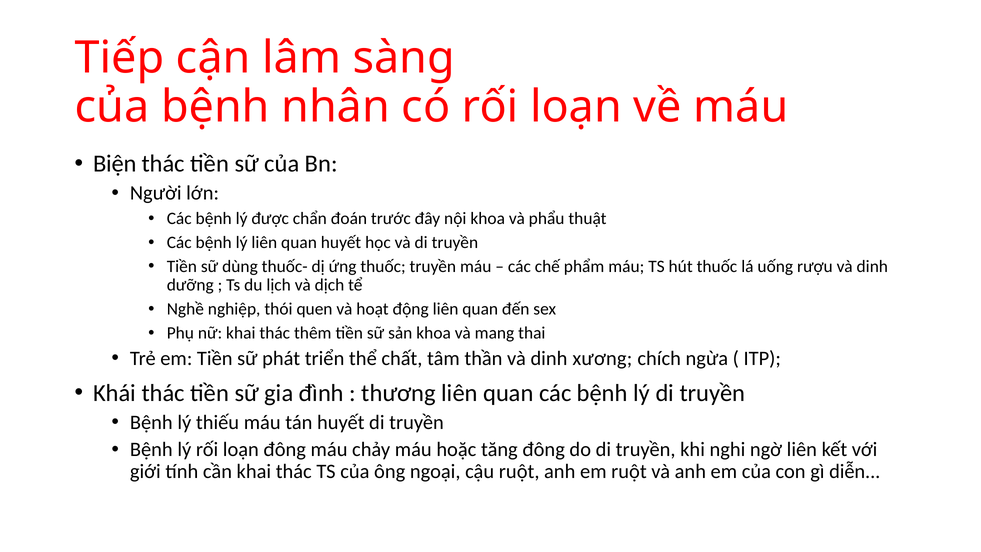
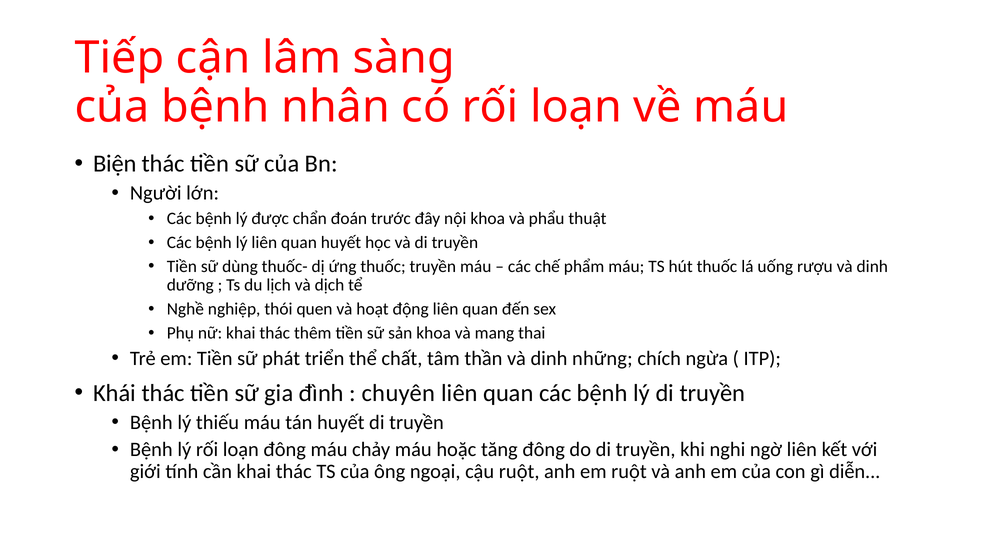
xương: xương -> những
thương: thương -> chuyên
